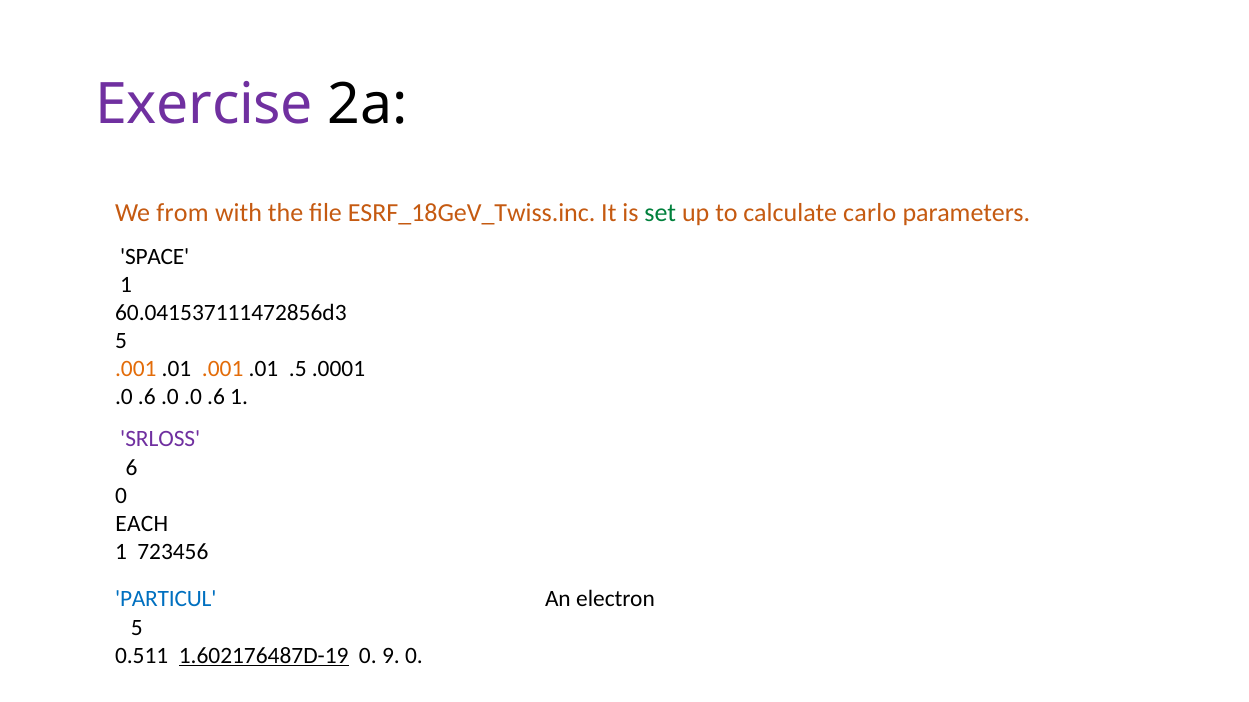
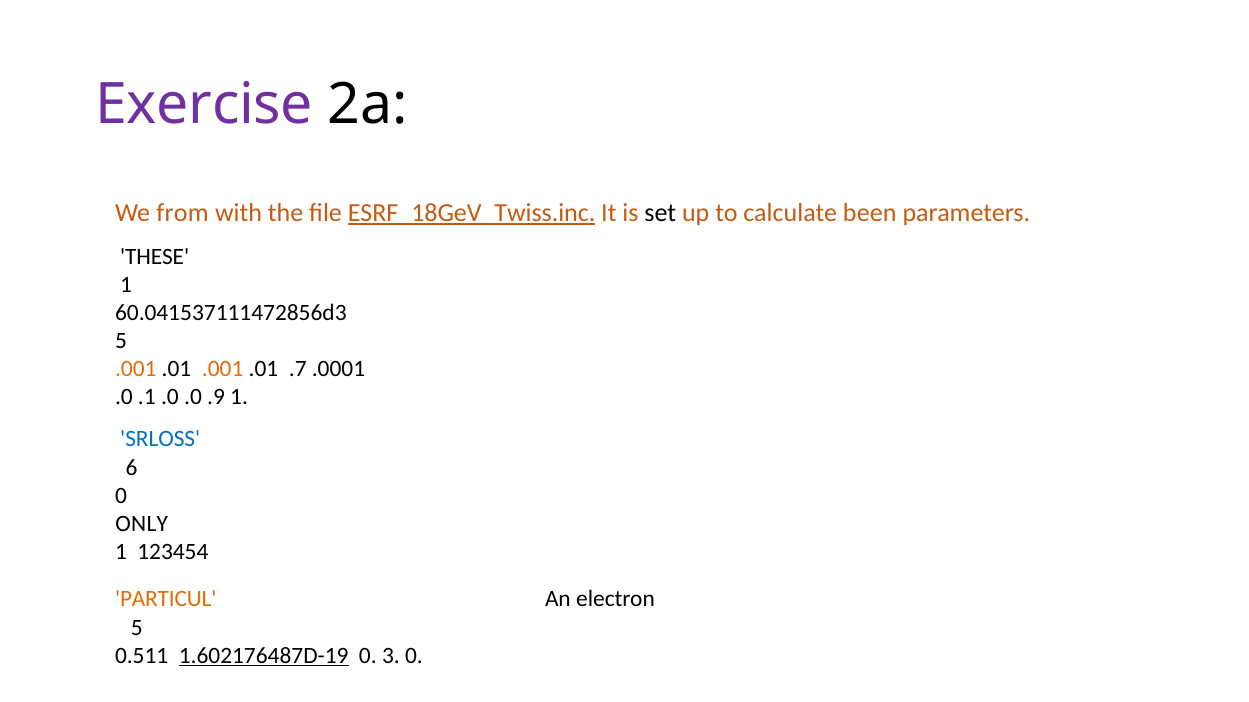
ESRF_18GeV_Twiss.inc underline: none -> present
set colour: green -> black
carlo: carlo -> been
SPACE: SPACE -> THESE
.5: .5 -> .7
.6 at (147, 397): .6 -> .1
.0 .0 .6: .6 -> .9
SRLOSS colour: purple -> blue
EACH: EACH -> ONLY
723456: 723456 -> 123454
PARTICUL colour: blue -> orange
9: 9 -> 3
